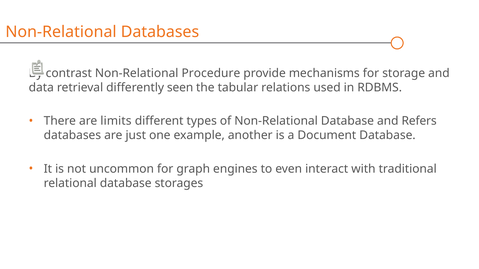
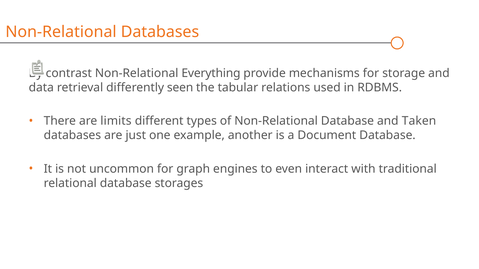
Procedure: Procedure -> Everything
Refers: Refers -> Taken
